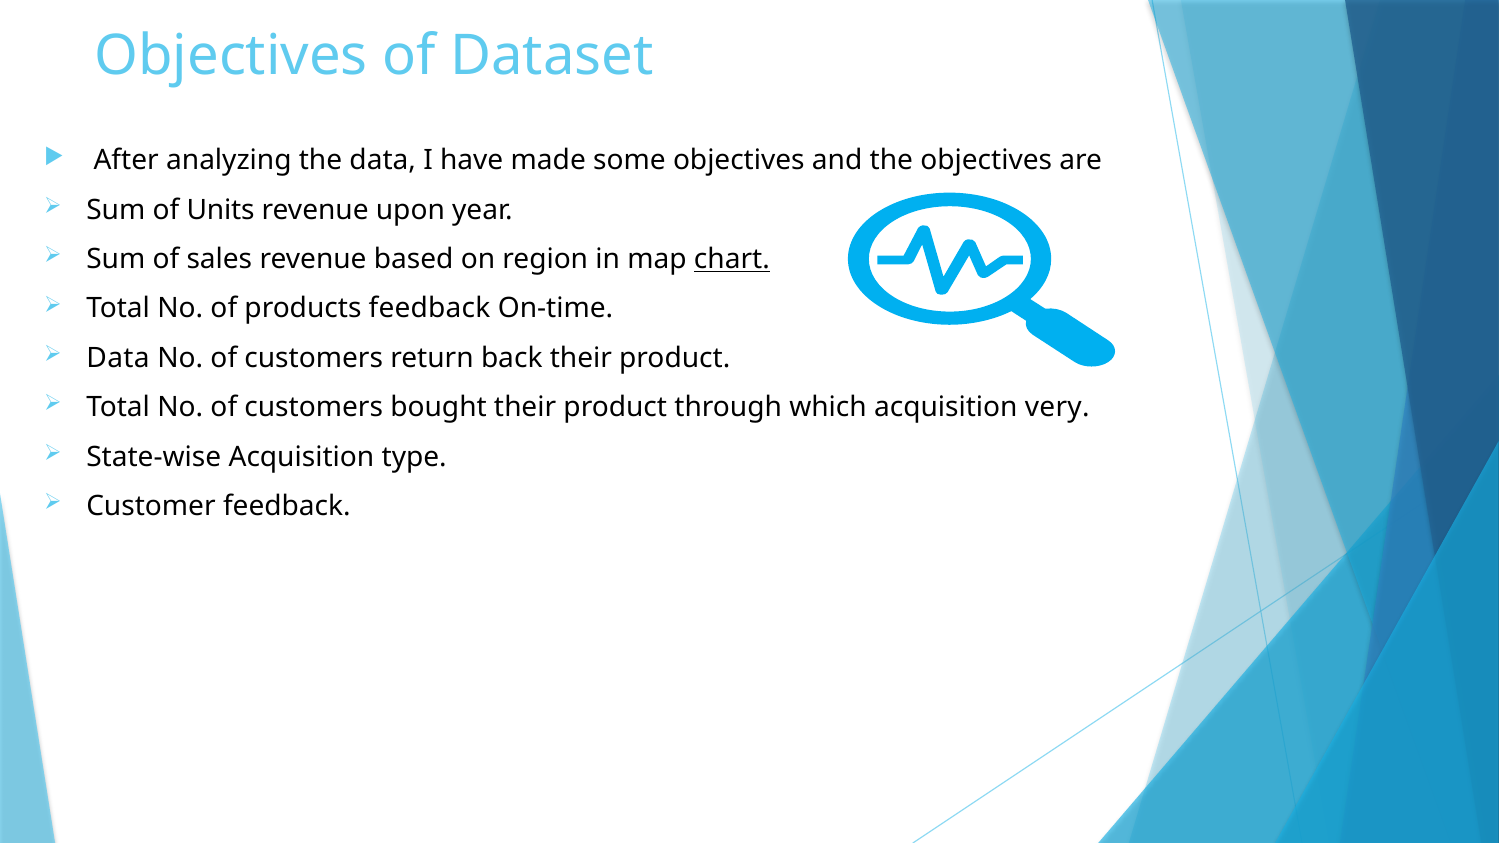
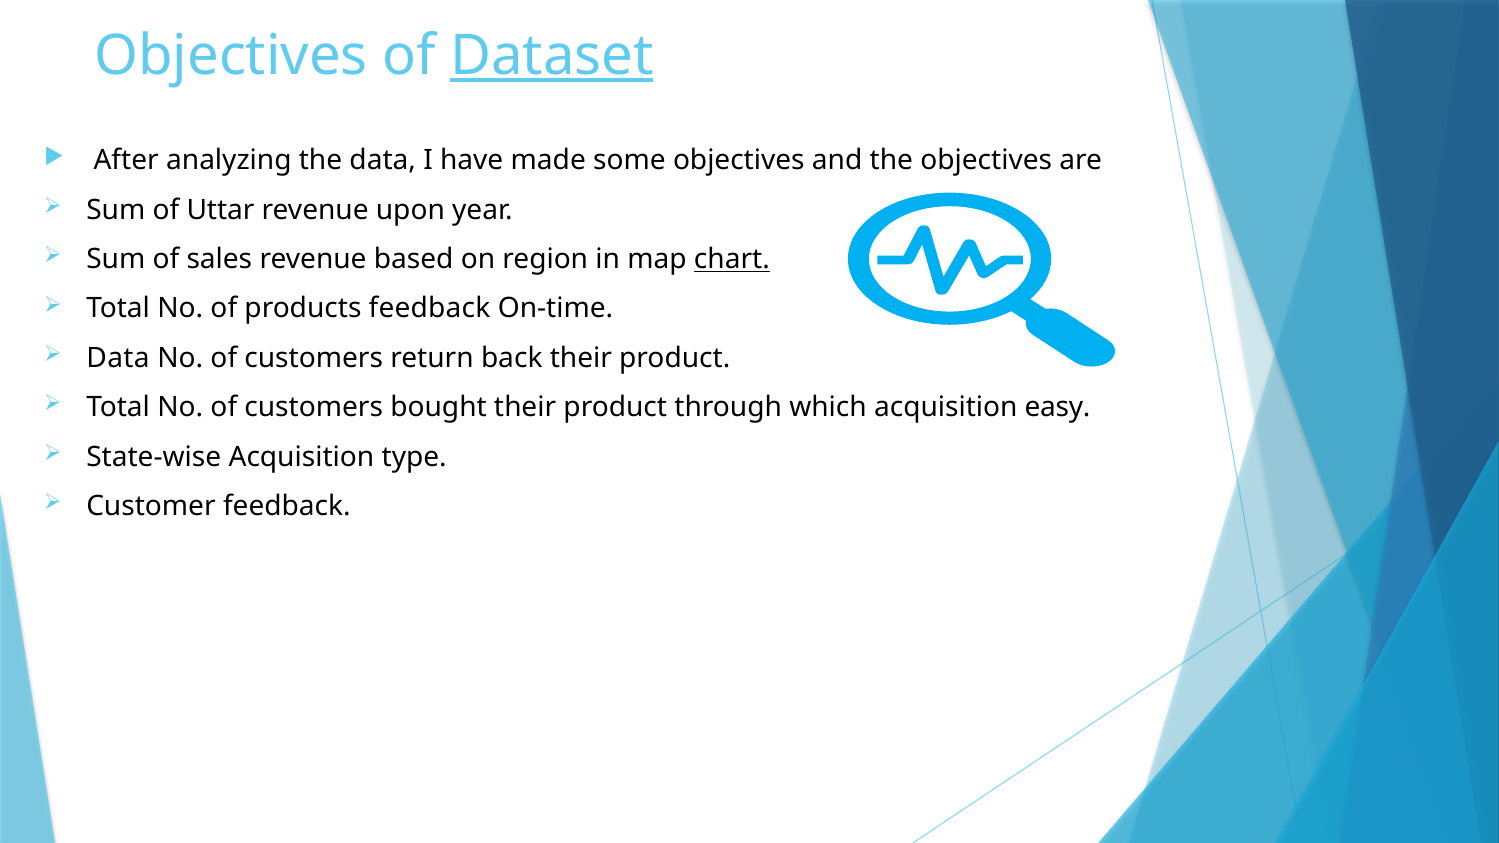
Dataset underline: none -> present
Units: Units -> Uttar
very: very -> easy
